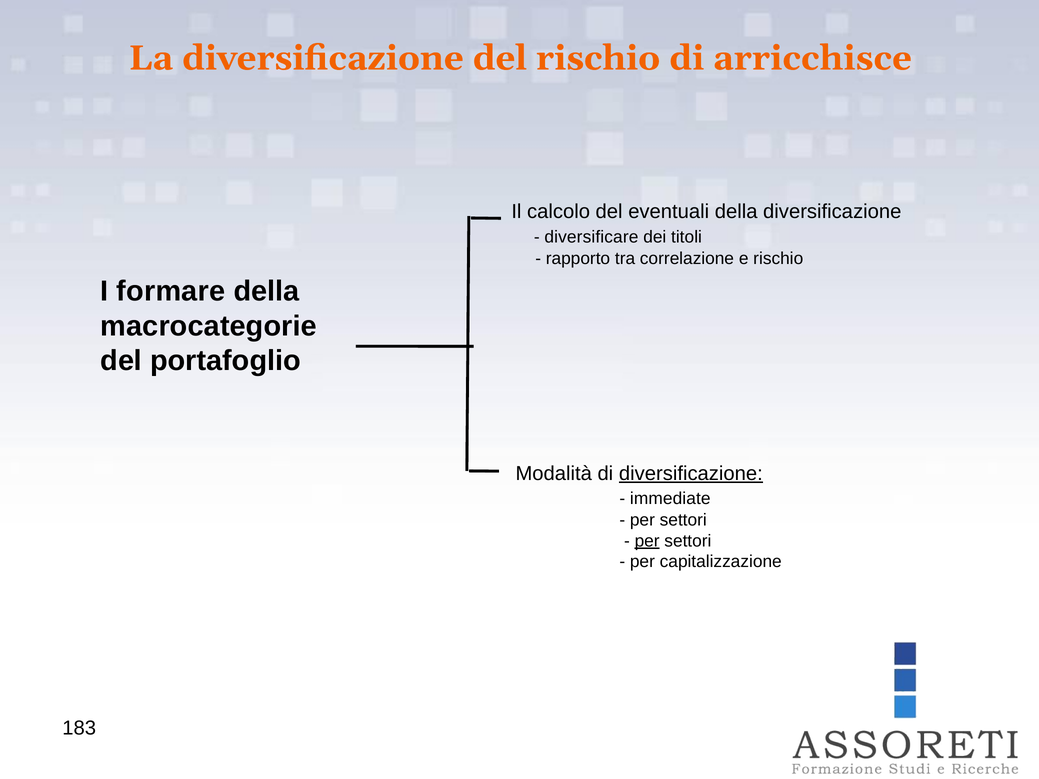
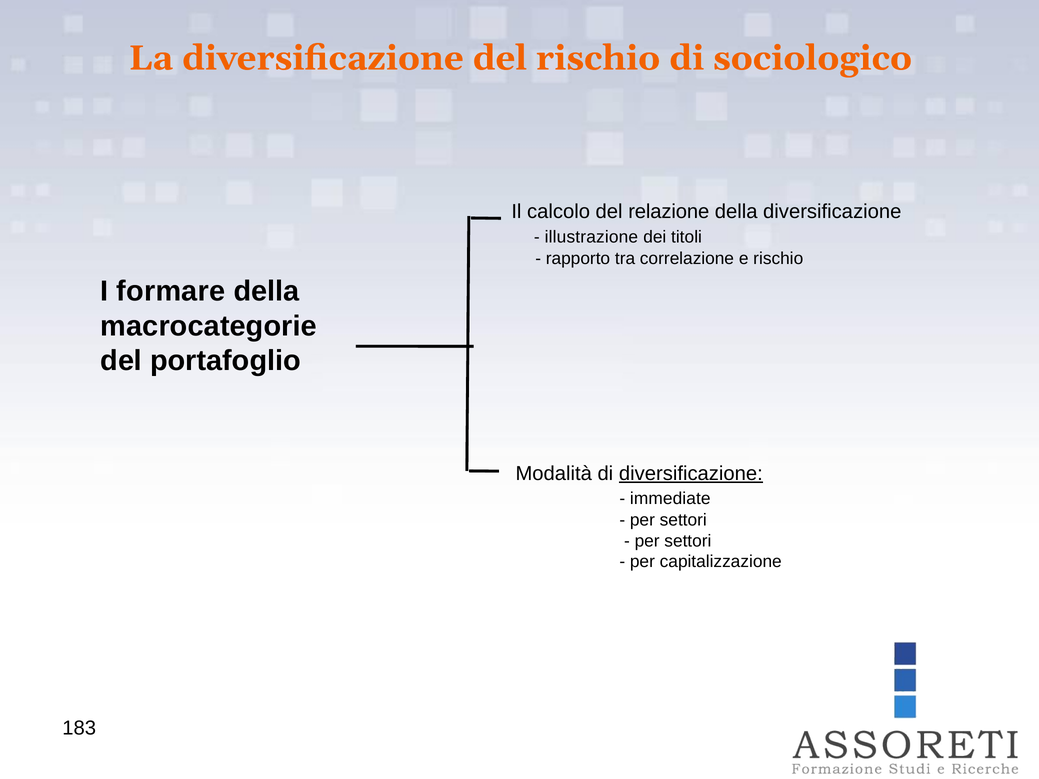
arricchisce: arricchisce -> sociologico
eventuali: eventuali -> relazione
diversificare: diversificare -> illustrazione
per at (647, 541) underline: present -> none
